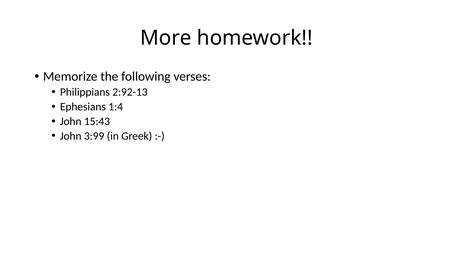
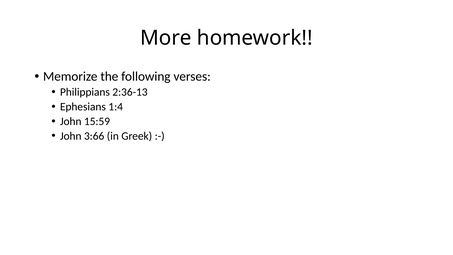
2:92-13: 2:92-13 -> 2:36-13
15:43: 15:43 -> 15:59
3:99: 3:99 -> 3:66
